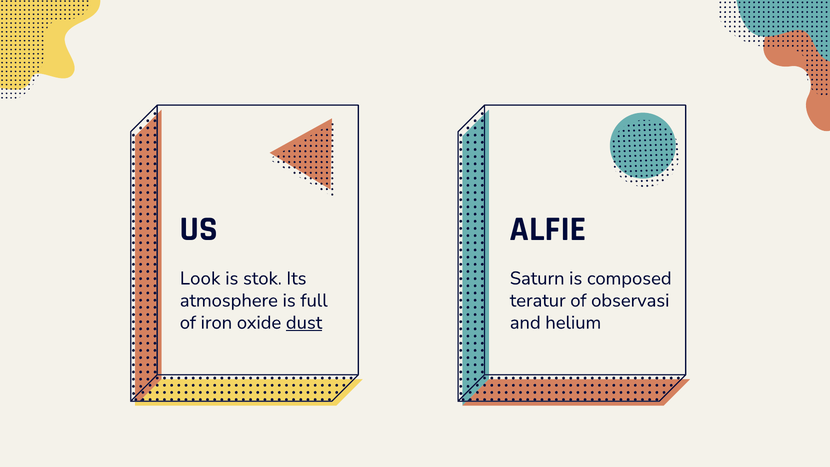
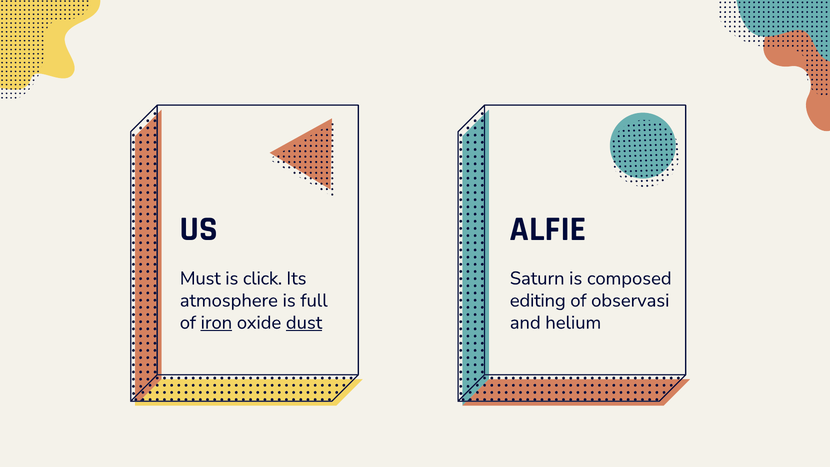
Look: Look -> Must
stok: stok -> click
teratur: teratur -> editing
iron underline: none -> present
